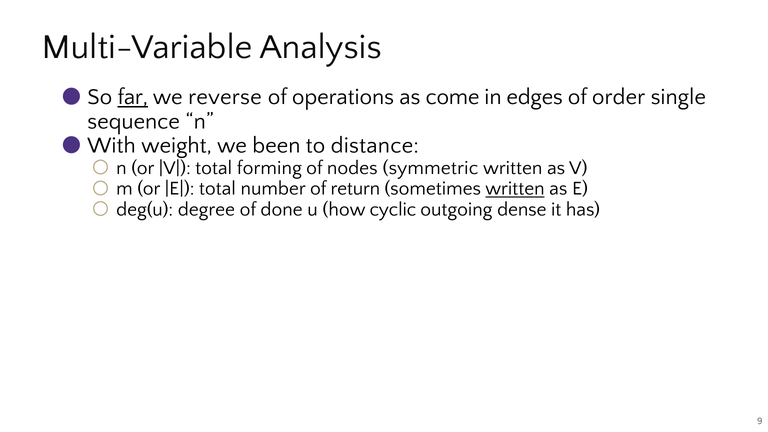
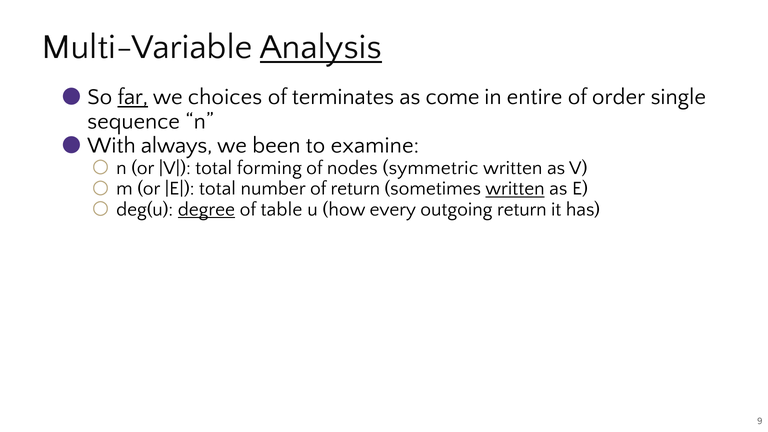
Analysis underline: none -> present
reverse: reverse -> choices
operations: operations -> terminates
edges: edges -> entire
weight: weight -> always
distance: distance -> examine
degree underline: none -> present
done: done -> table
cyclic: cyclic -> every
outgoing dense: dense -> return
